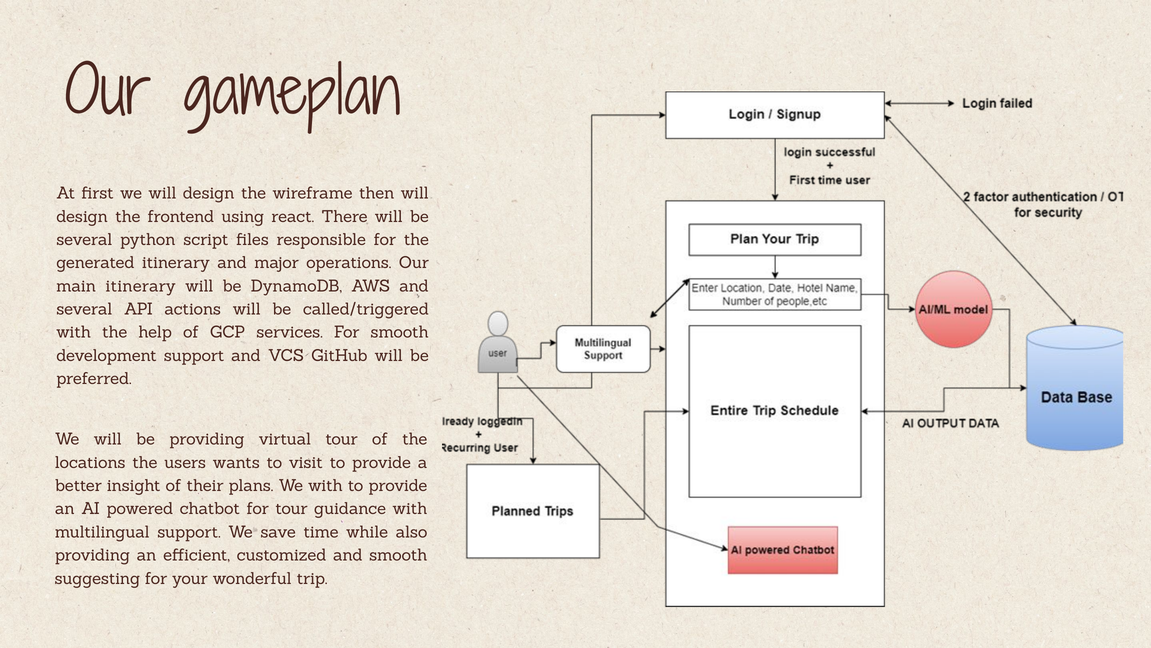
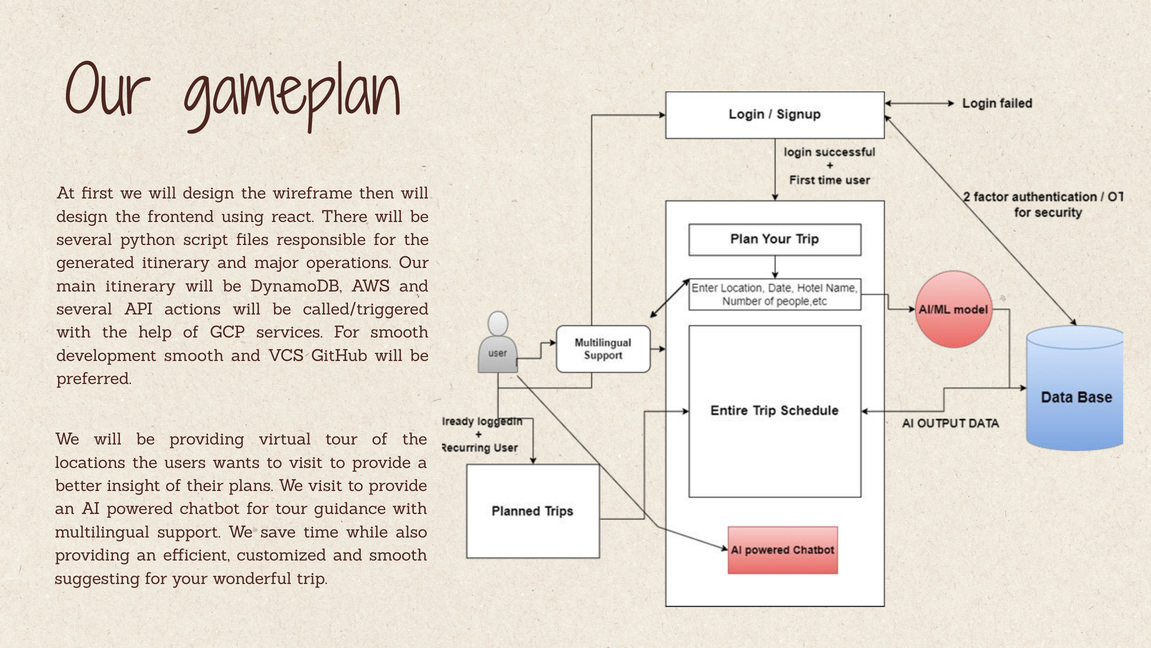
development support: support -> smooth
We with: with -> visit
